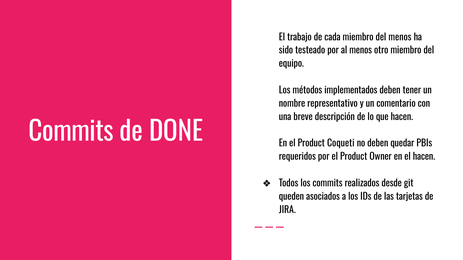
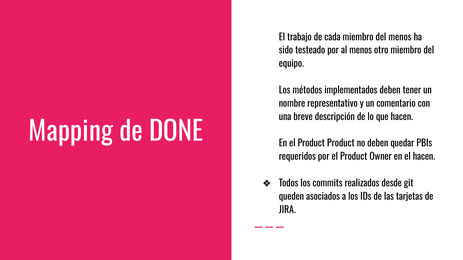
Commits at (71, 132): Commits -> Mapping
Product Coqueti: Coqueti -> Product
